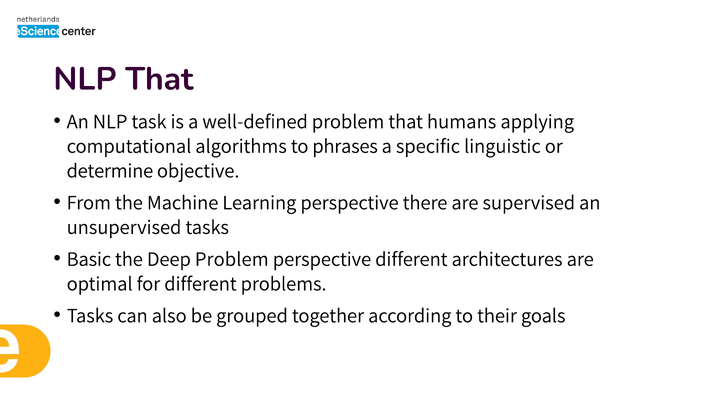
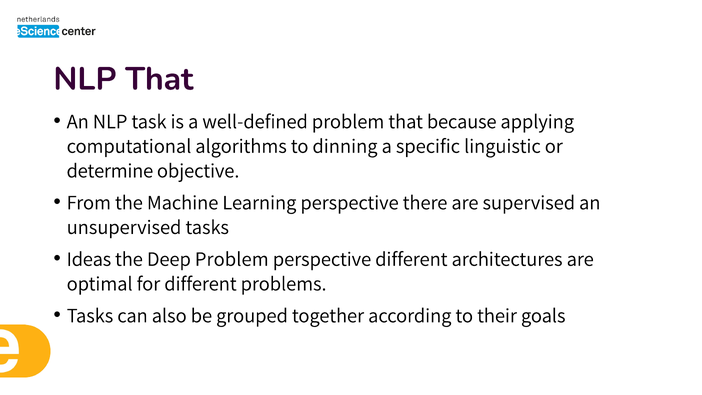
humans: humans -> because
phrases: phrases -> dinning
Basic: Basic -> Ideas
